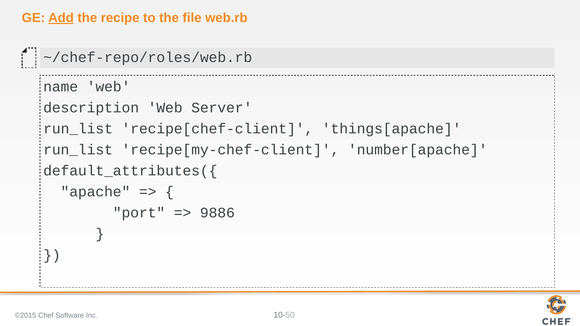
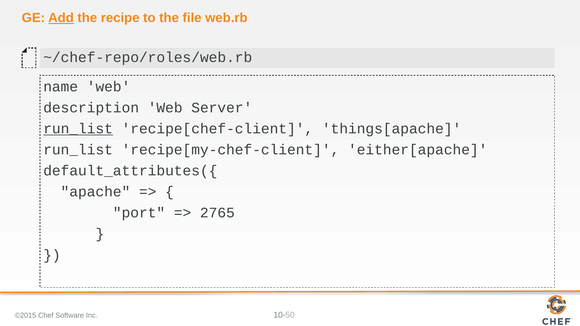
run_list at (78, 129) underline: none -> present
number[apache: number[apache -> either[apache
9886: 9886 -> 2765
